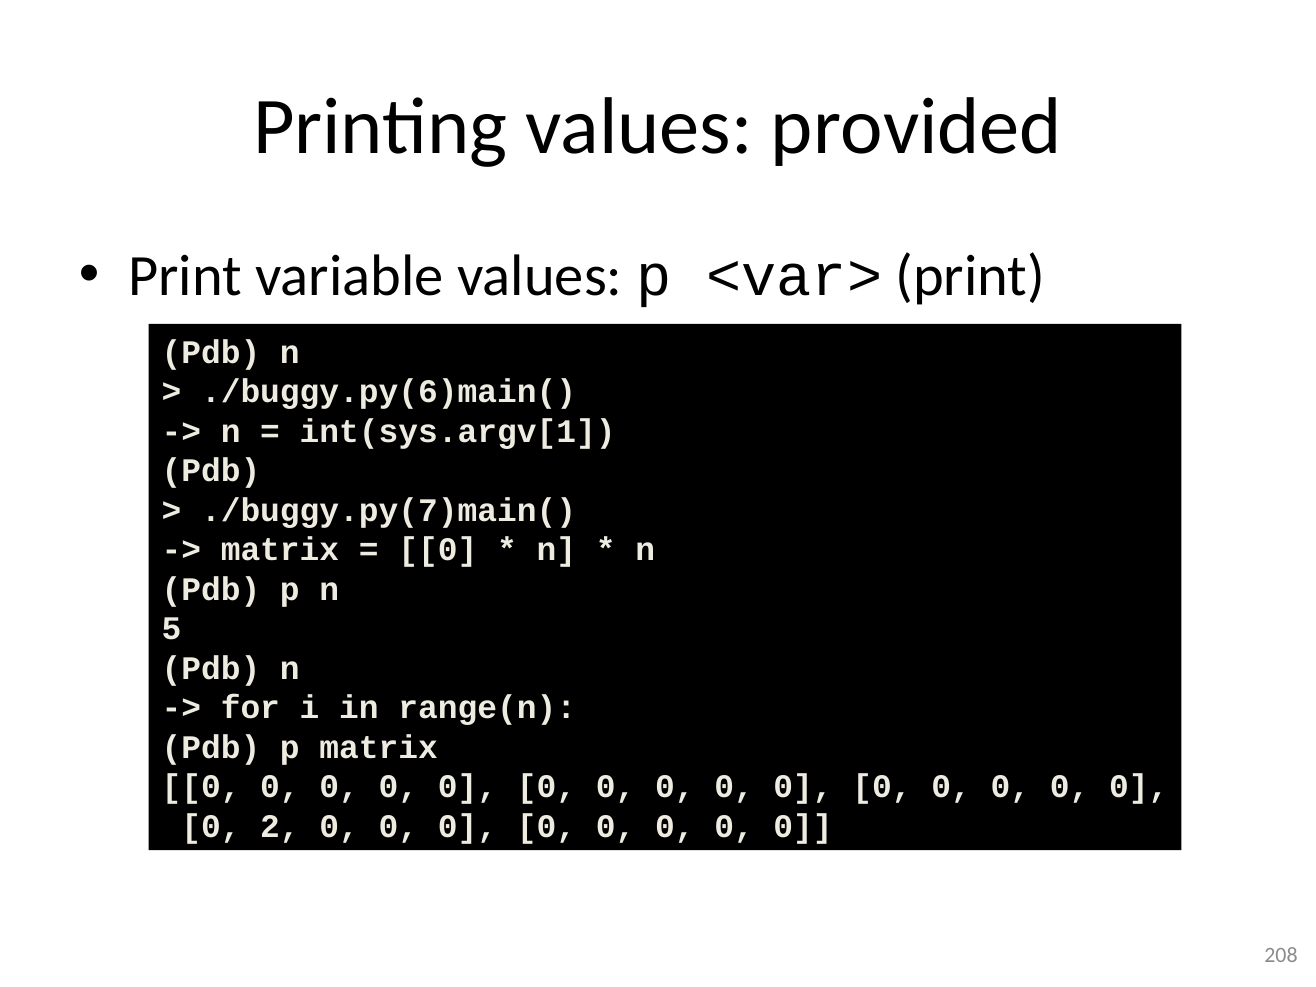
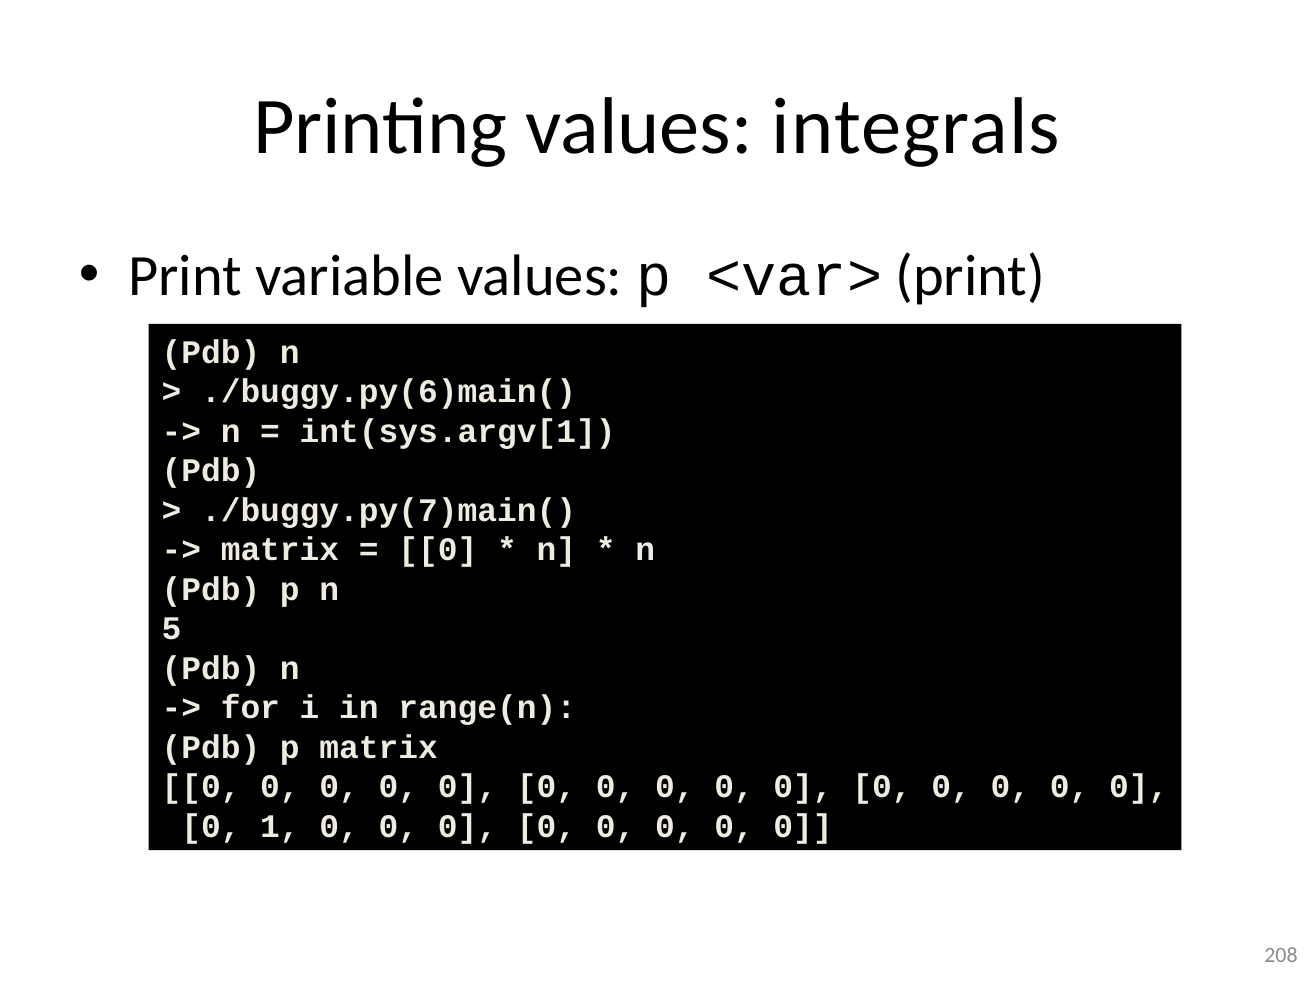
provided: provided -> integrals
2: 2 -> 1
